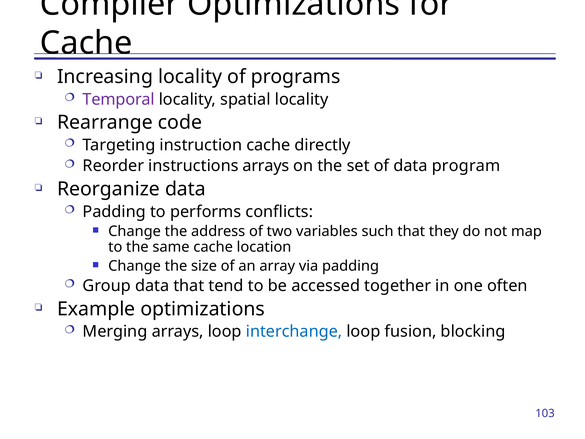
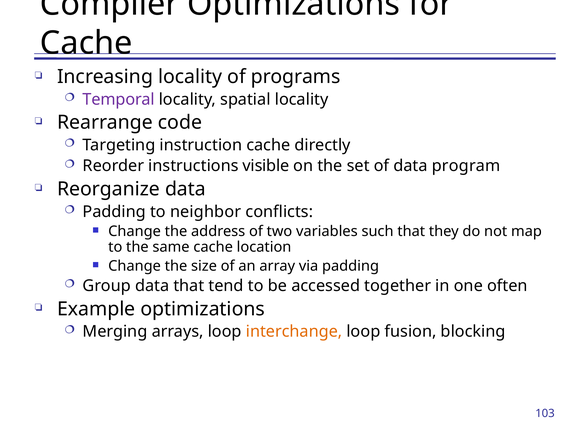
instructions arrays: arrays -> visible
performs: performs -> neighbor
interchange colour: blue -> orange
